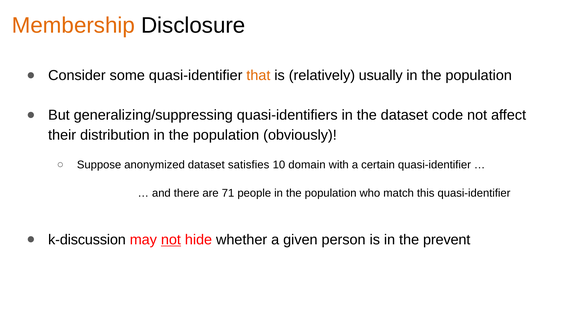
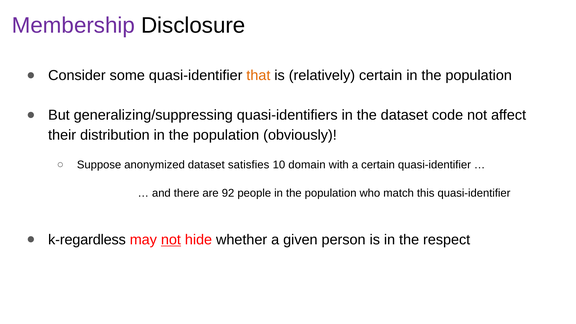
Membership colour: orange -> purple
relatively usually: usually -> certain
71: 71 -> 92
k-discussion: k-discussion -> k-regardless
prevent: prevent -> respect
